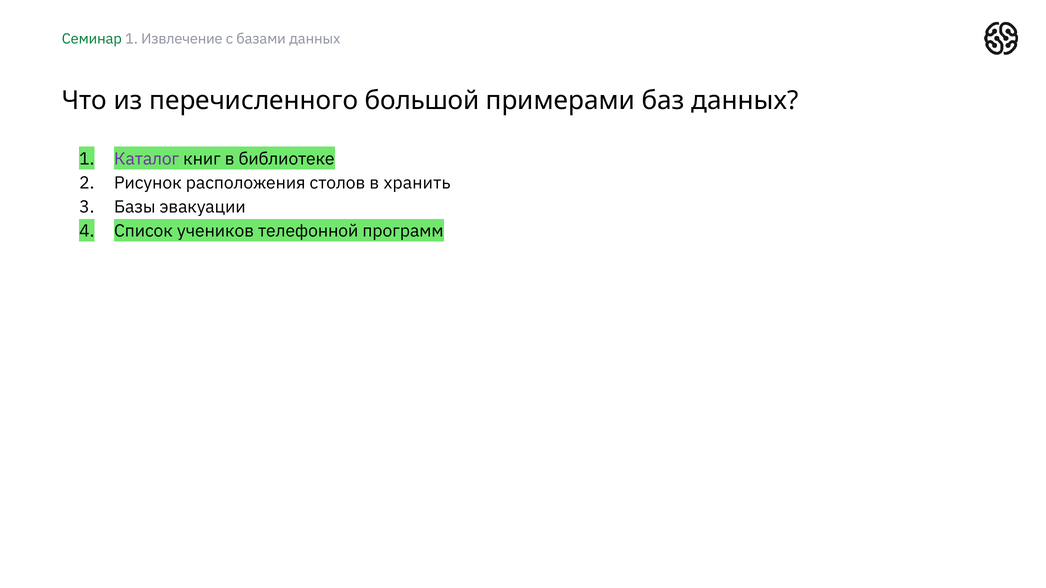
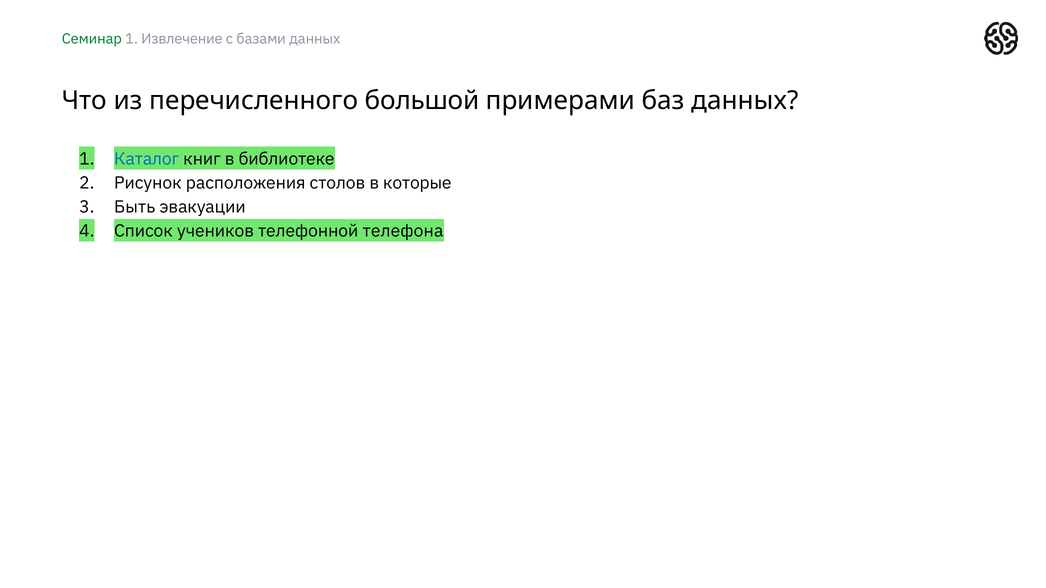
Каталог colour: purple -> blue
хранить: хранить -> которые
Базы: Базы -> Быть
программ: программ -> телефона
